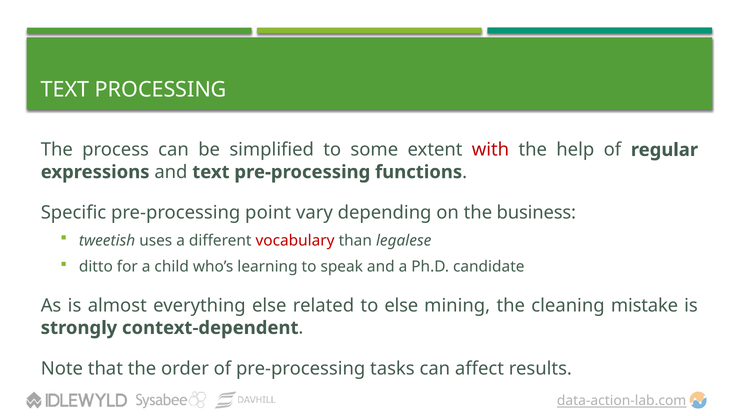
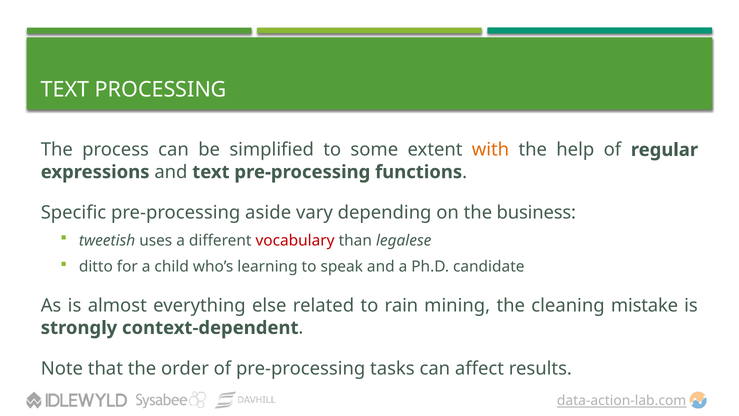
with colour: red -> orange
point: point -> aside
to else: else -> rain
